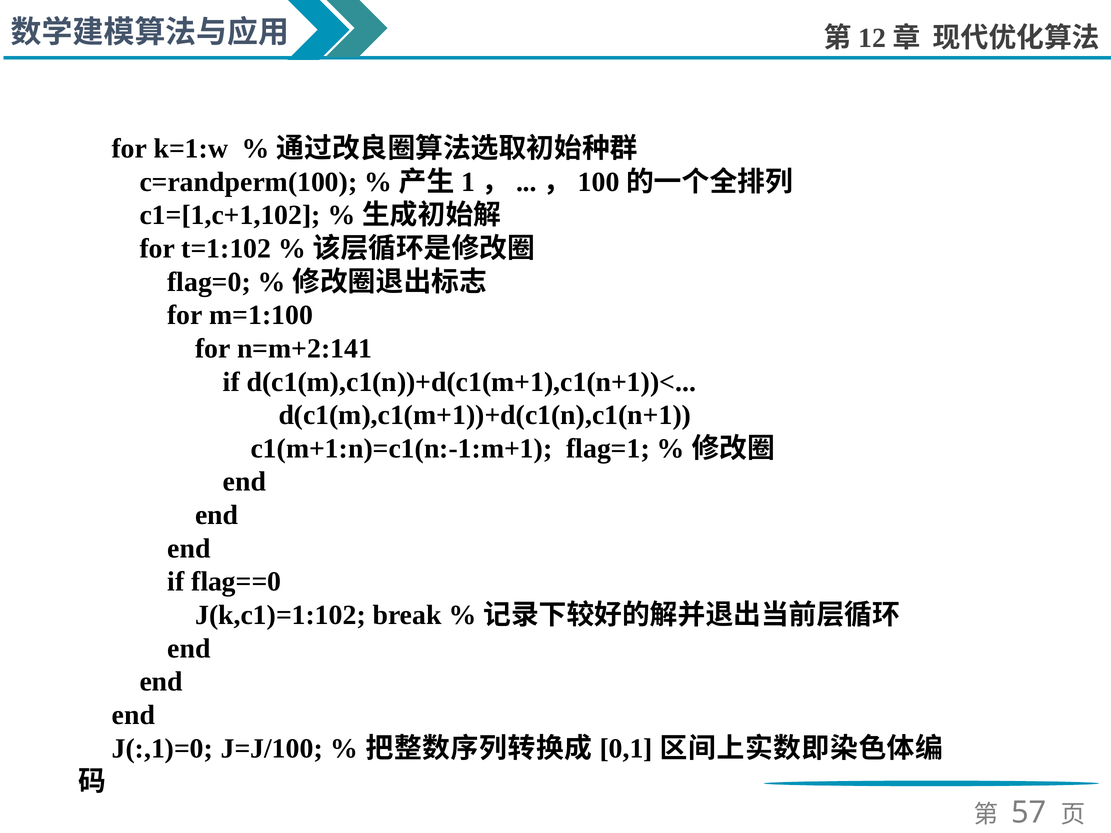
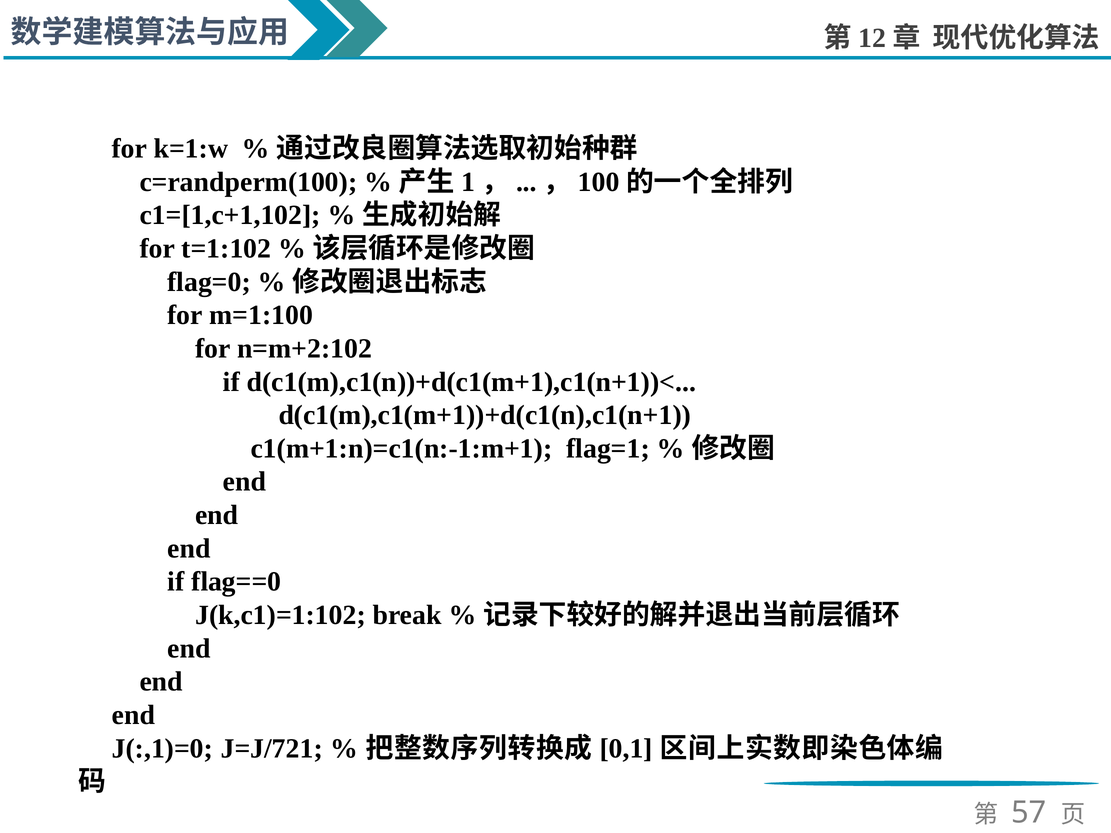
n=m+2:141: n=m+2:141 -> n=m+2:102
J=J/100: J=J/100 -> J=J/721
